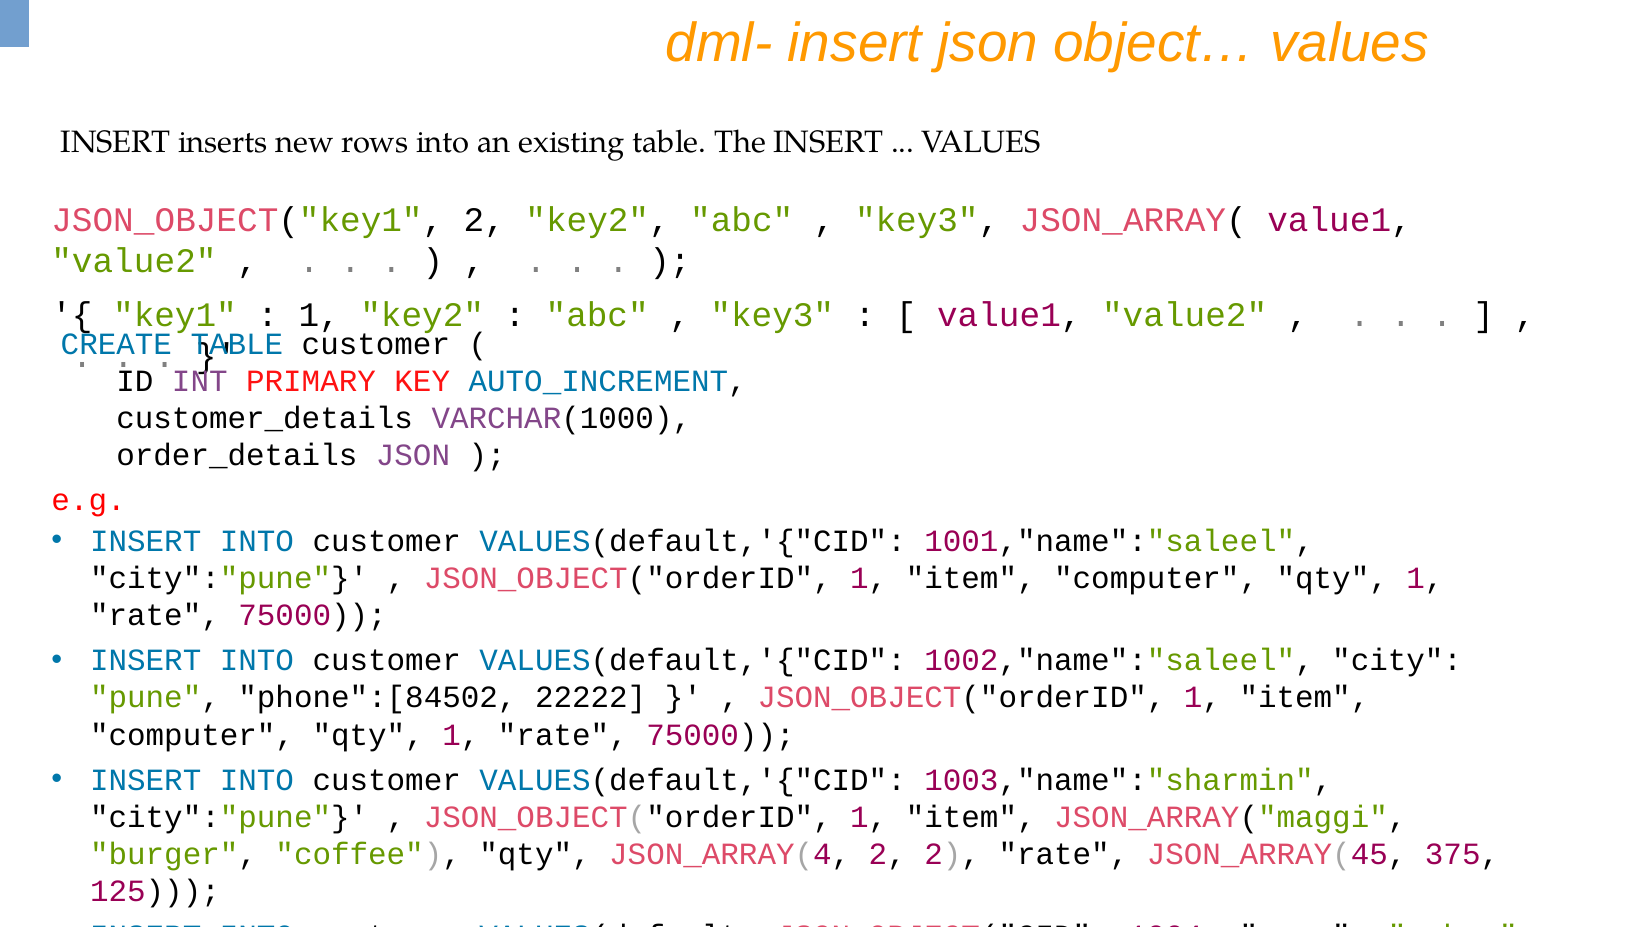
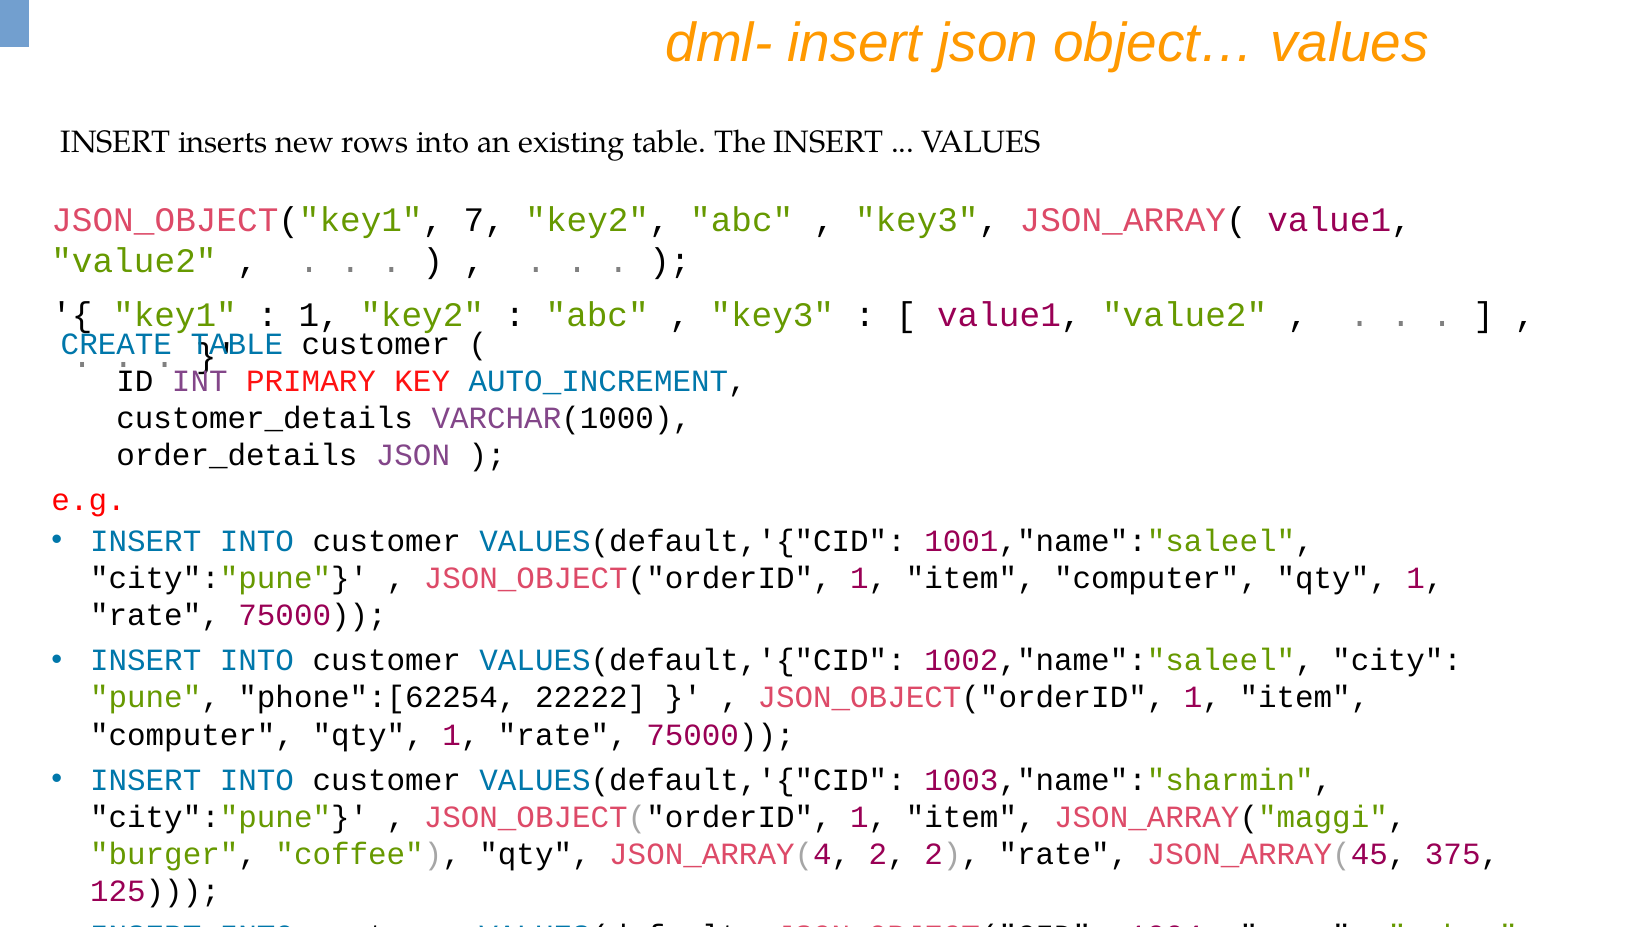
JSON_OBJECT("key1 2: 2 -> 7
phone":[84502: phone":[84502 -> phone":[62254
